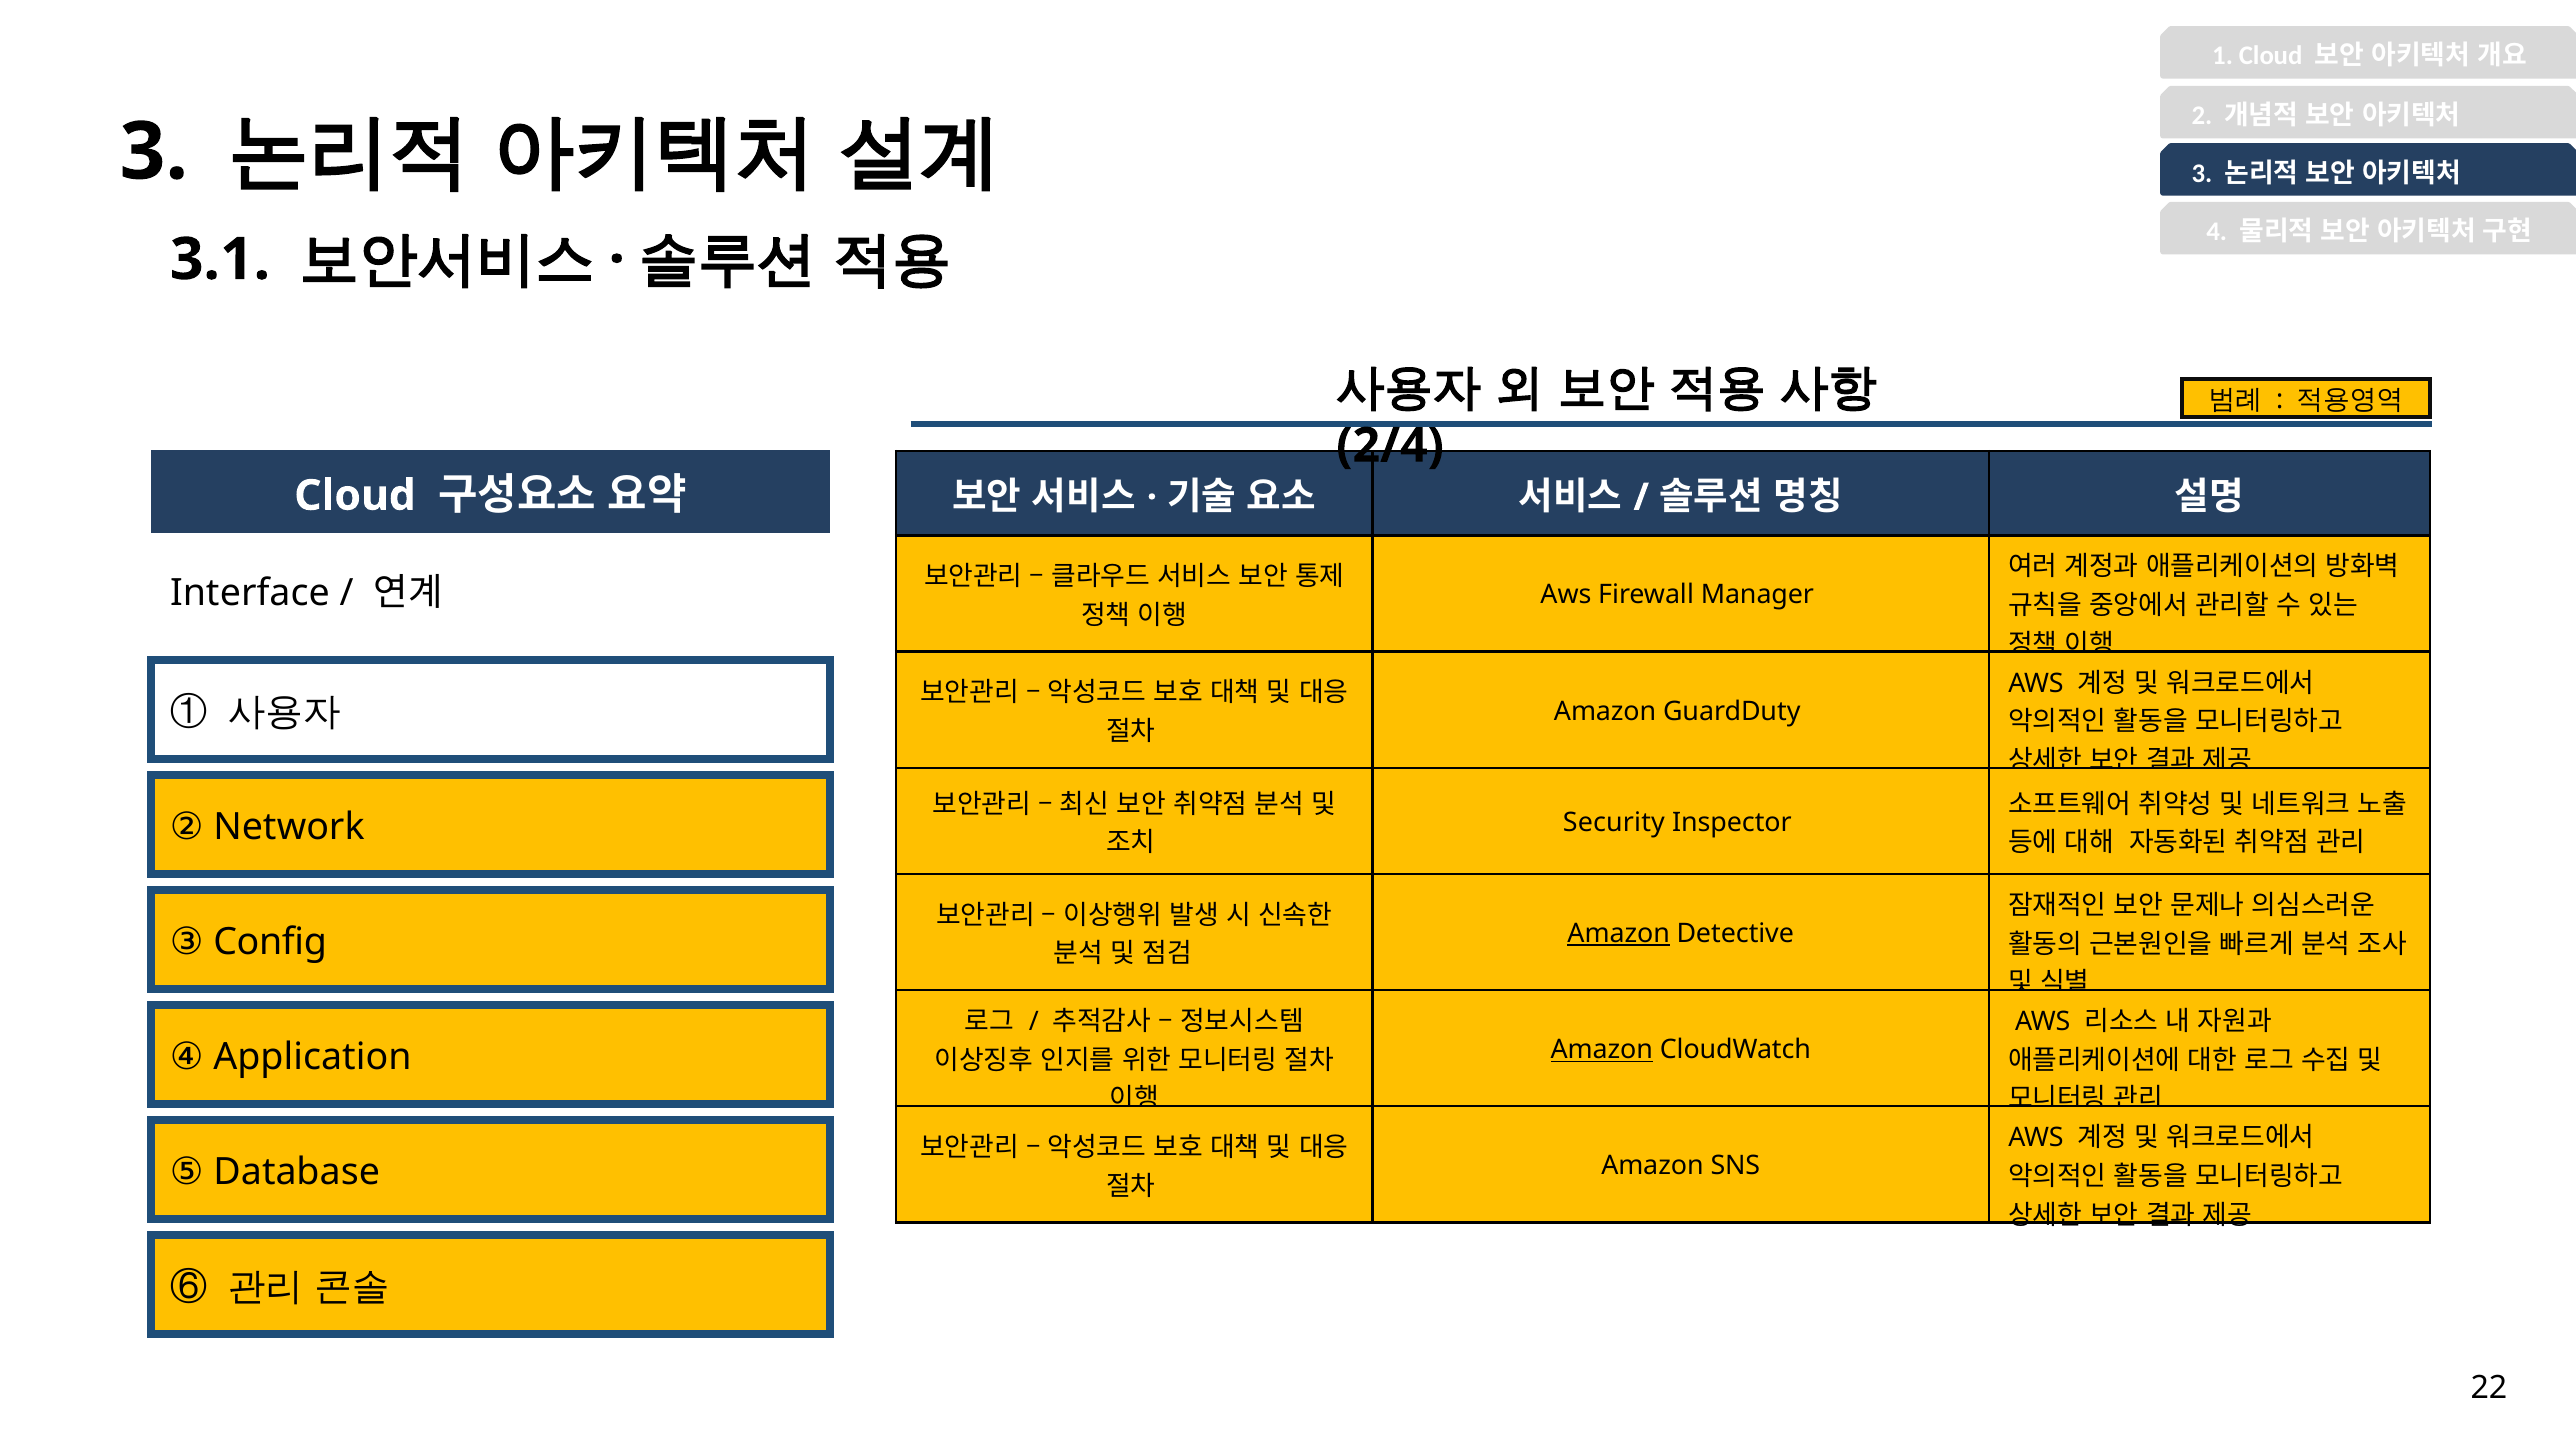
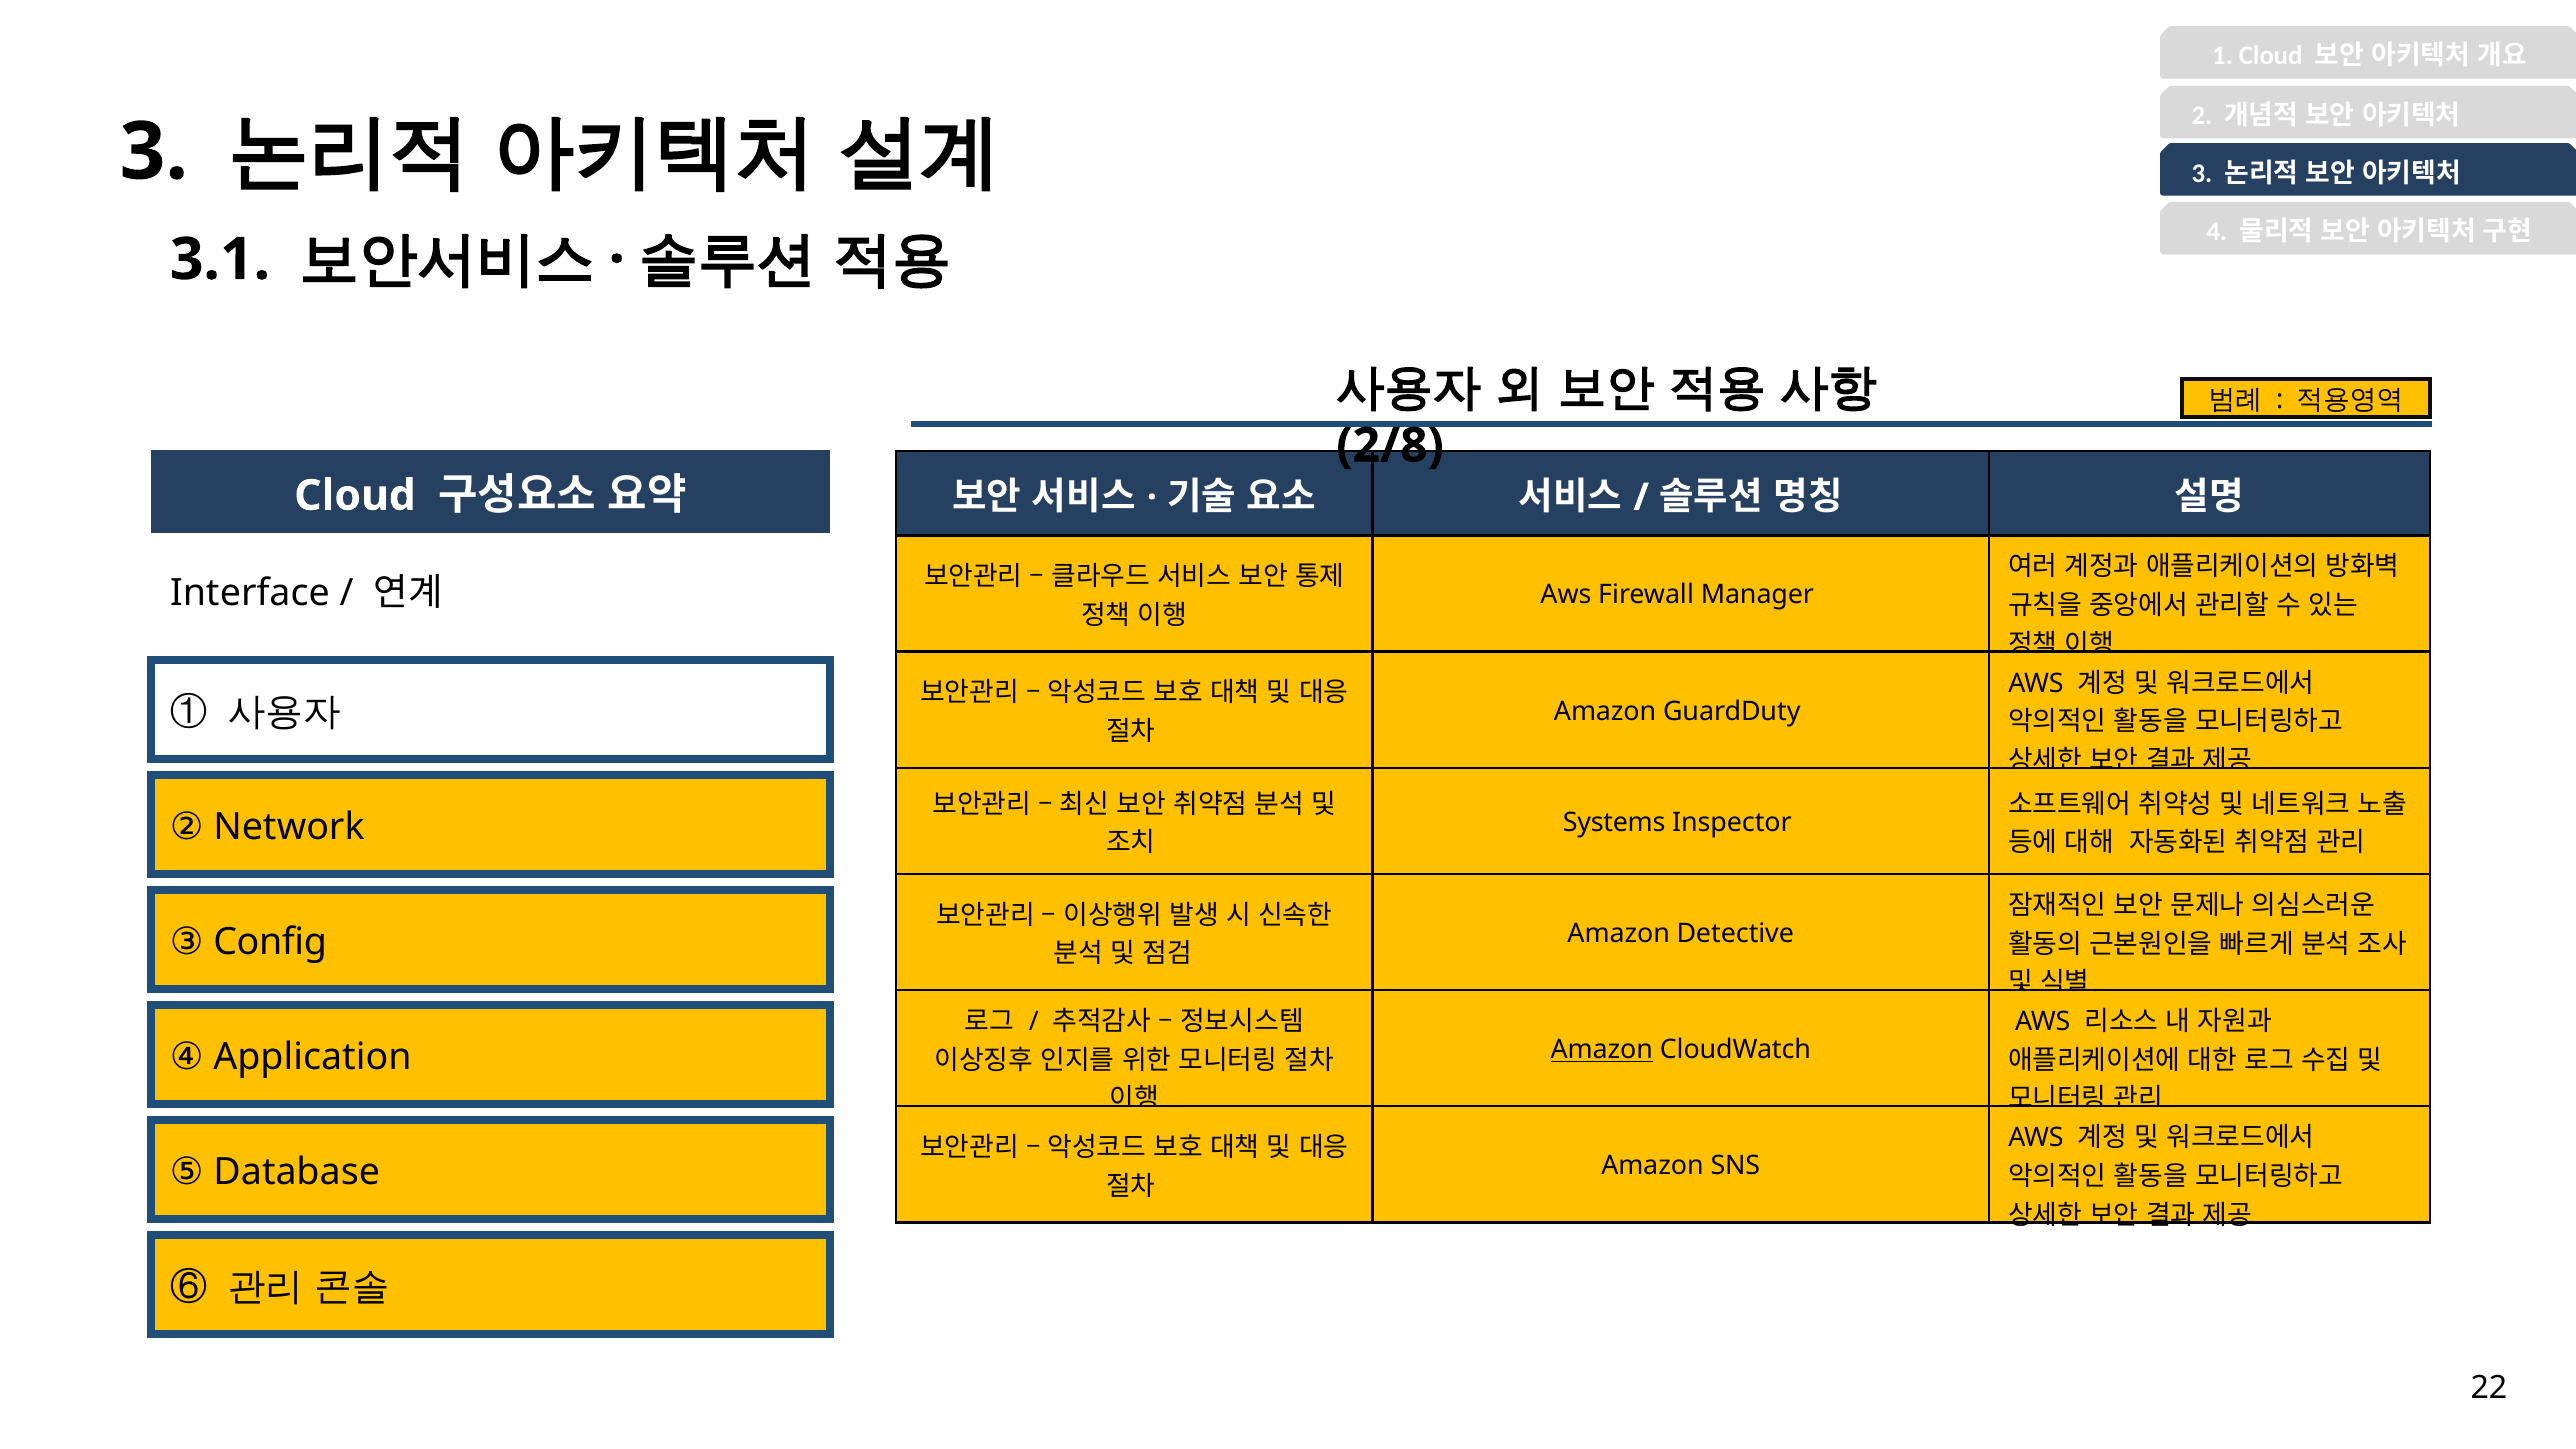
2/4: 2/4 -> 2/8
Security: Security -> Systems
Amazon at (1619, 934) underline: present -> none
